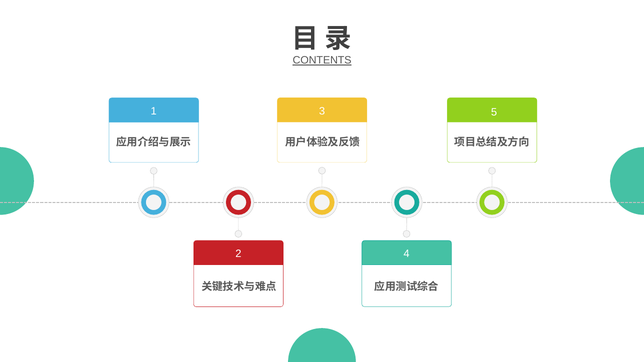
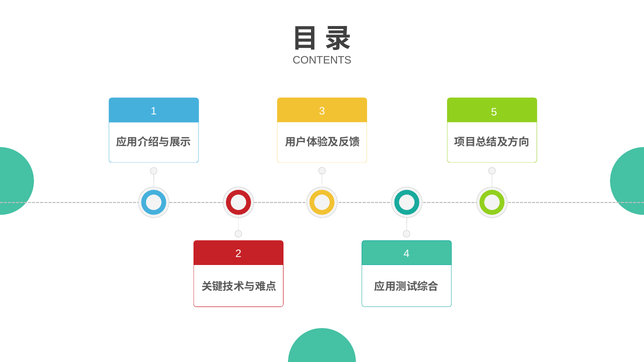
CONTENTS underline: present -> none
